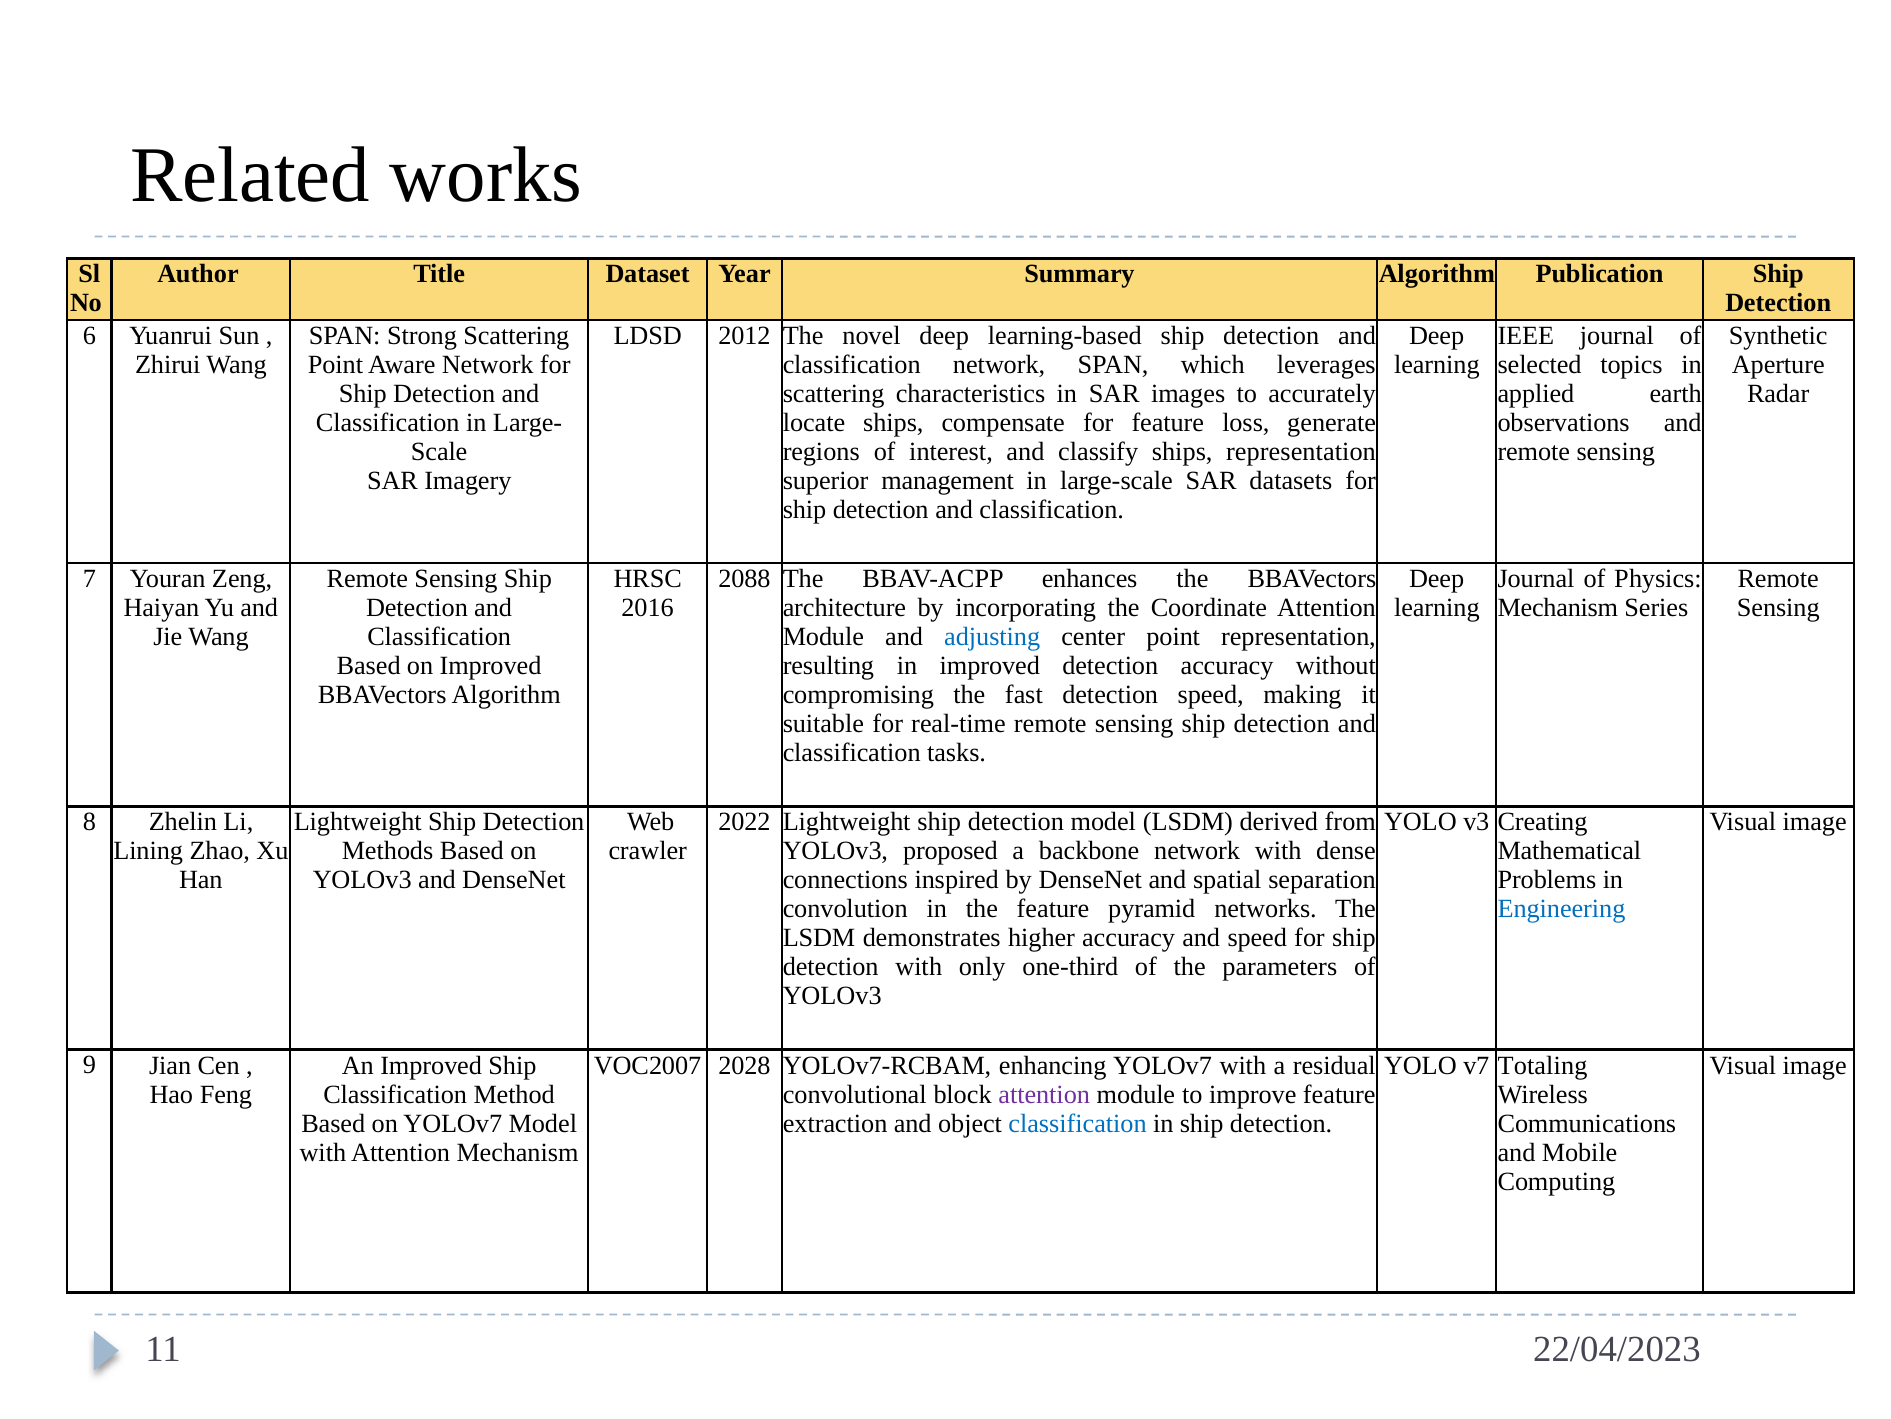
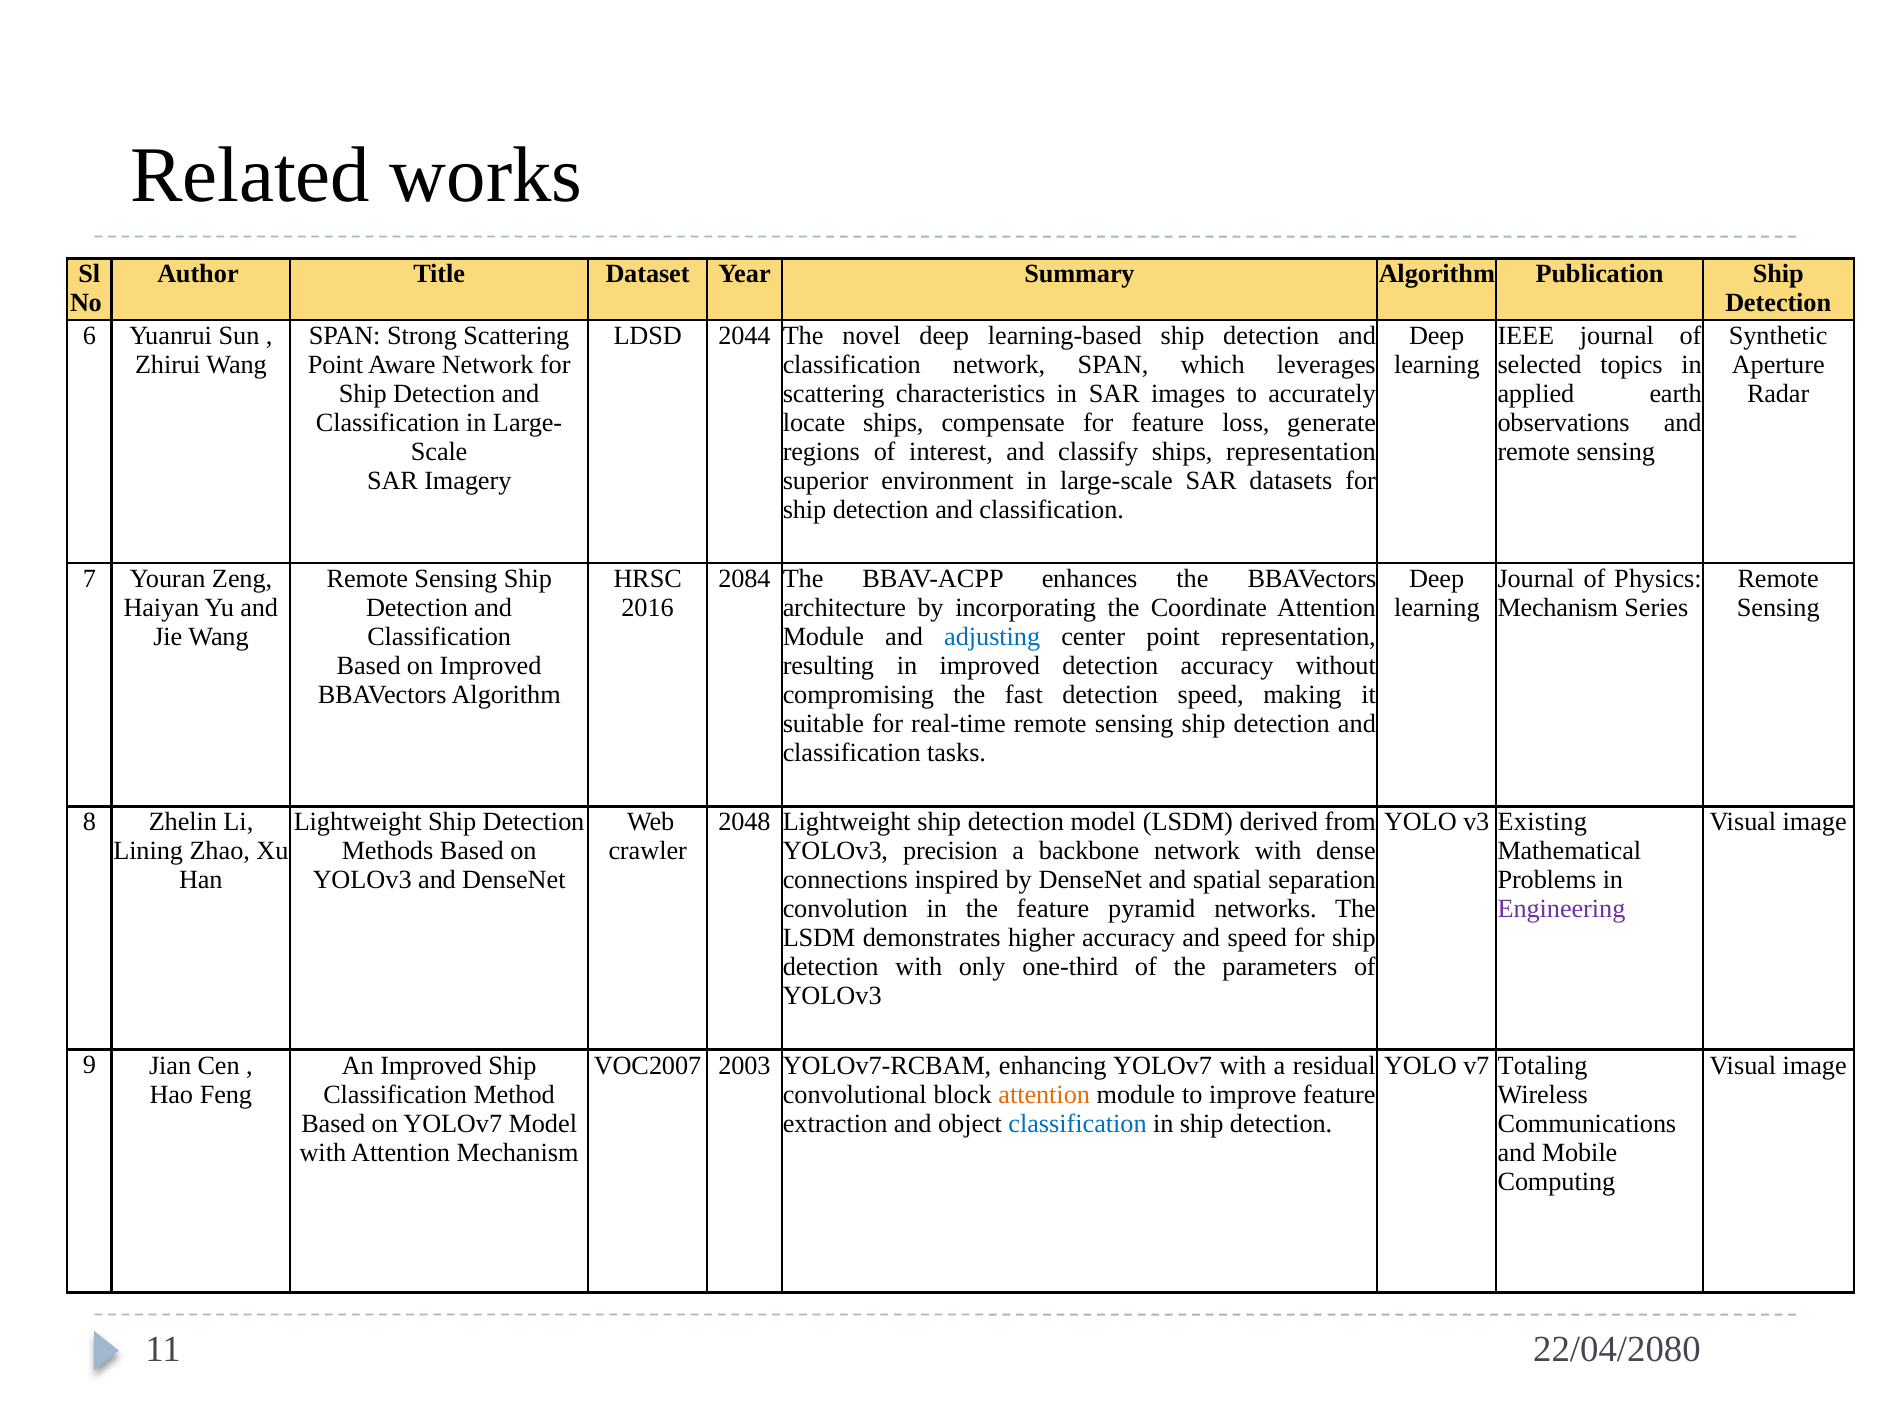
2012: 2012 -> 2044
management: management -> environment
2088: 2088 -> 2084
2022: 2022 -> 2048
Creating: Creating -> Existing
proposed: proposed -> precision
Engineering colour: blue -> purple
2028: 2028 -> 2003
attention at (1044, 1094) colour: purple -> orange
22/04/2023: 22/04/2023 -> 22/04/2080
